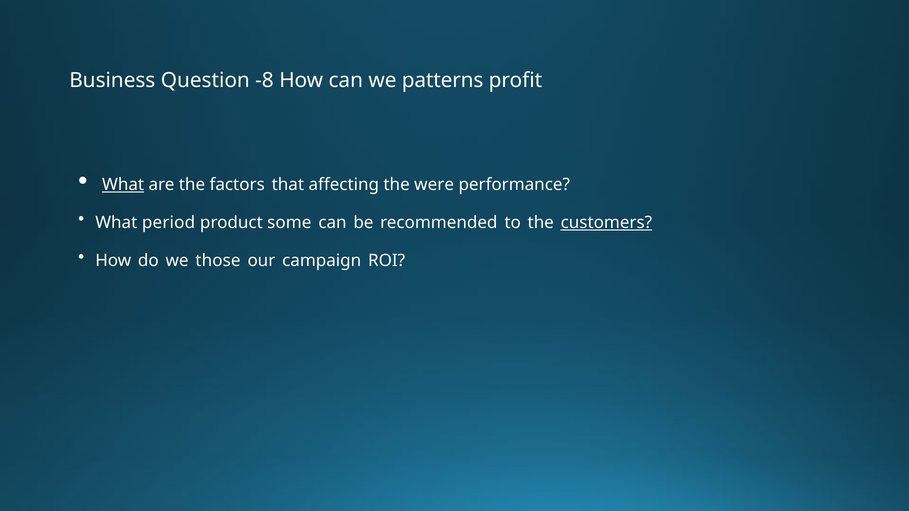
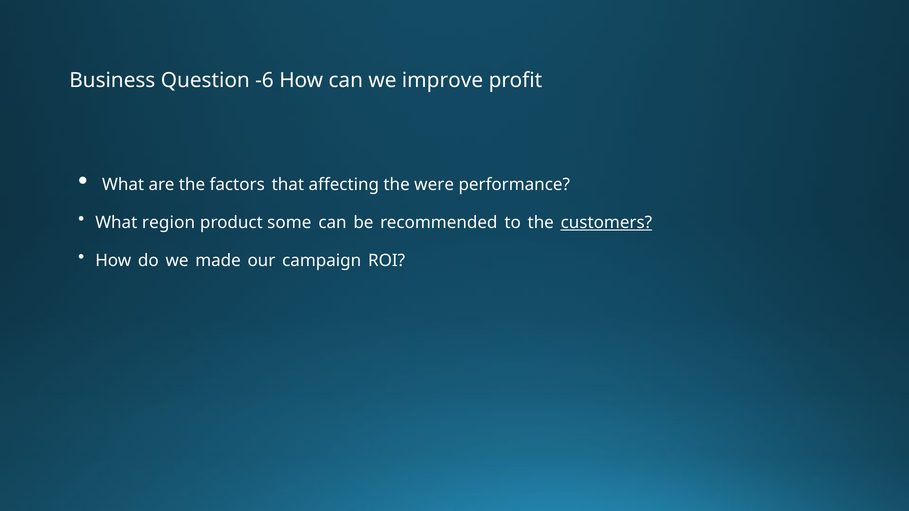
-8: -8 -> -6
patterns: patterns -> improve
What at (123, 185) underline: present -> none
period: period -> region
those: those -> made
